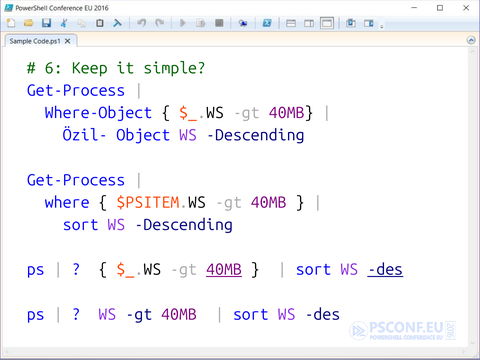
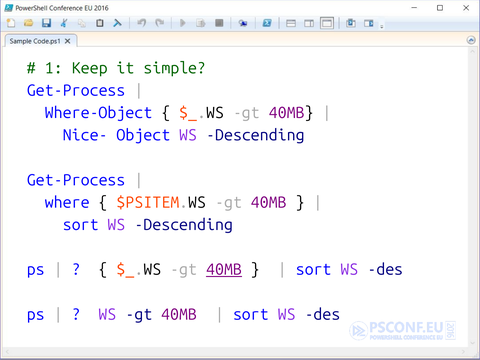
6: 6 -> 1
Özil-: Özil- -> Nice-
des at (385, 270) underline: present -> none
